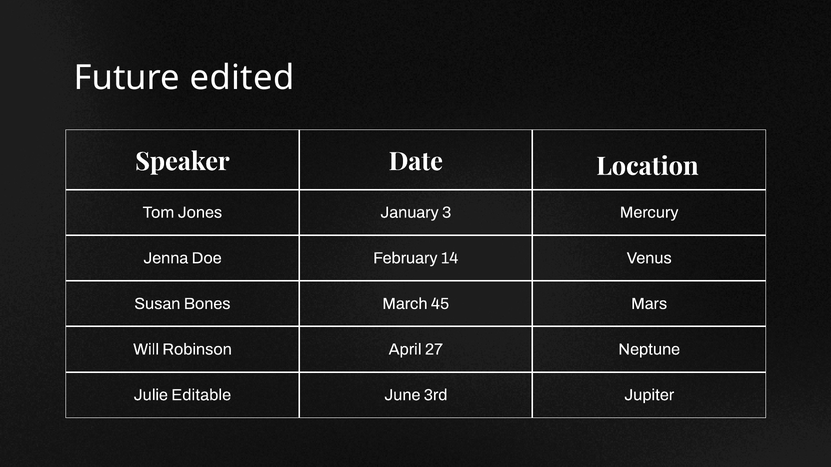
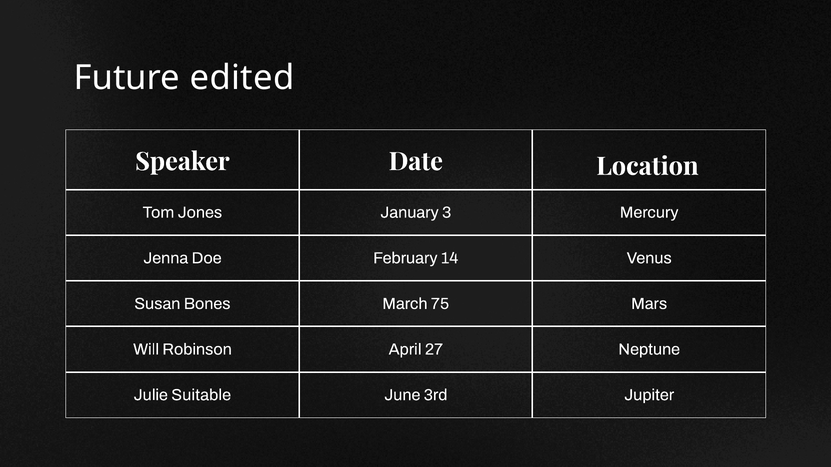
45: 45 -> 75
Editable: Editable -> Suitable
